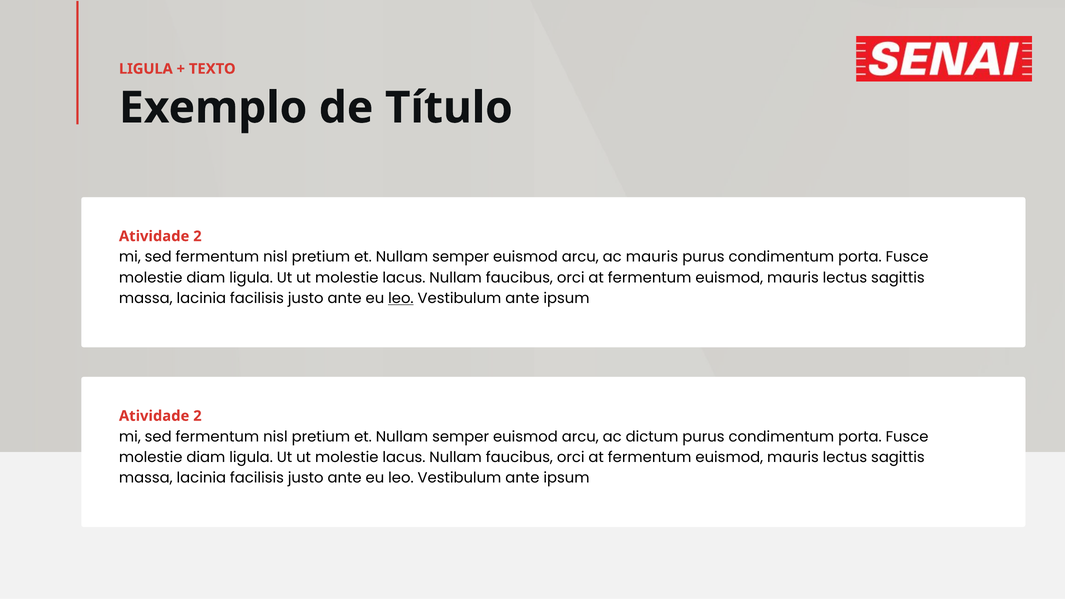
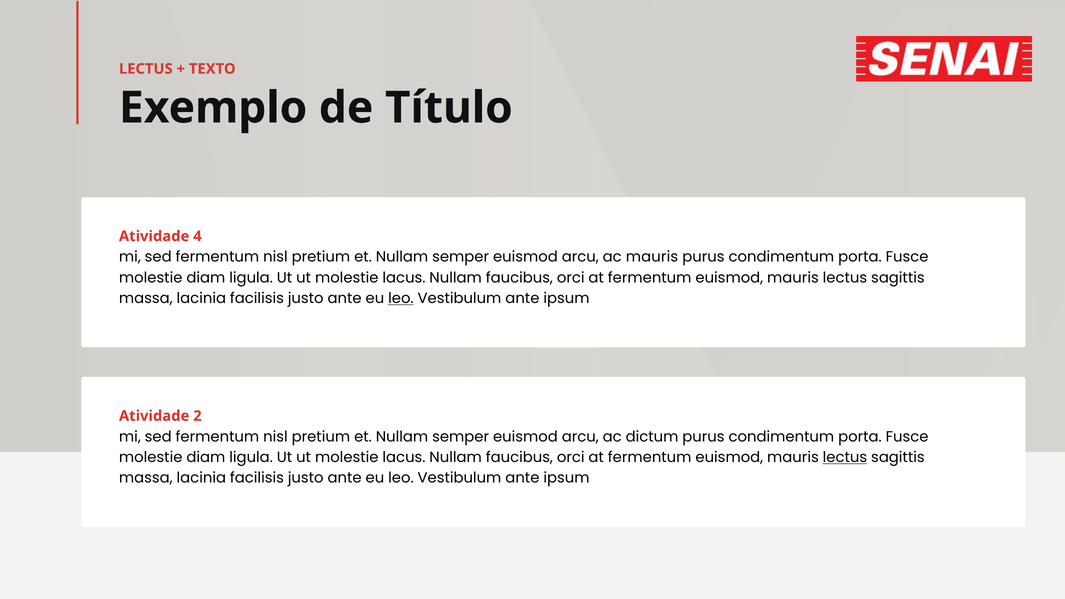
LIGULA at (146, 69): LIGULA -> LECTUS
2 at (197, 236): 2 -> 4
lectus at (845, 457) underline: none -> present
